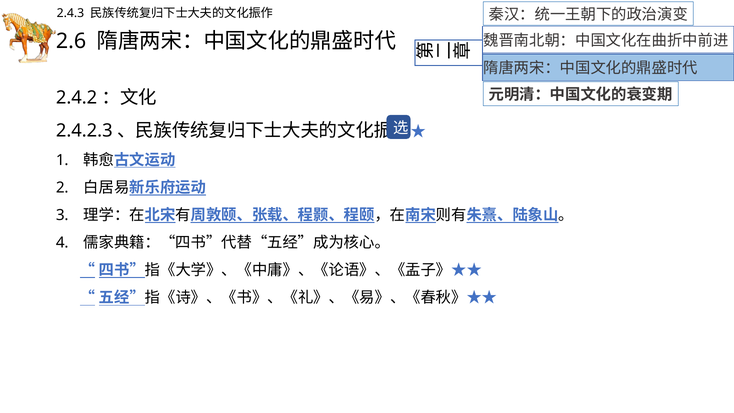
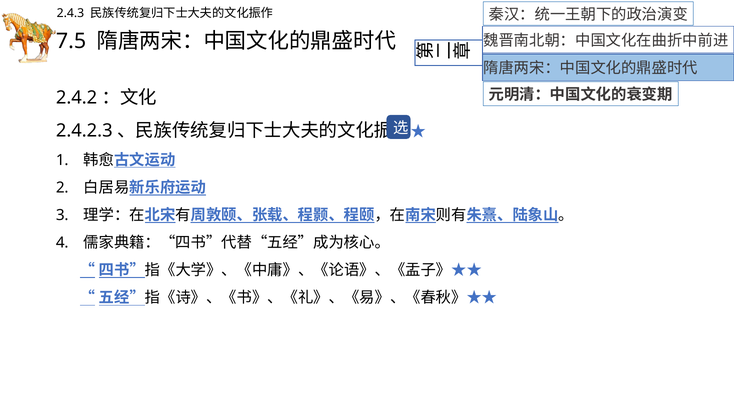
2.6: 2.6 -> 7.5
